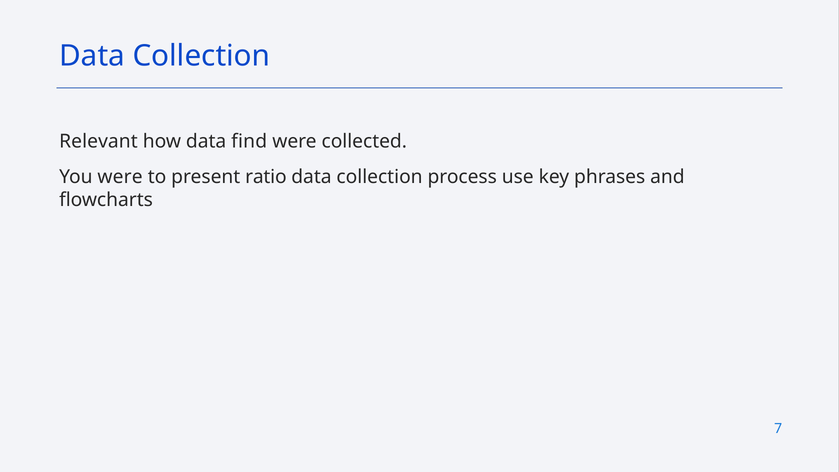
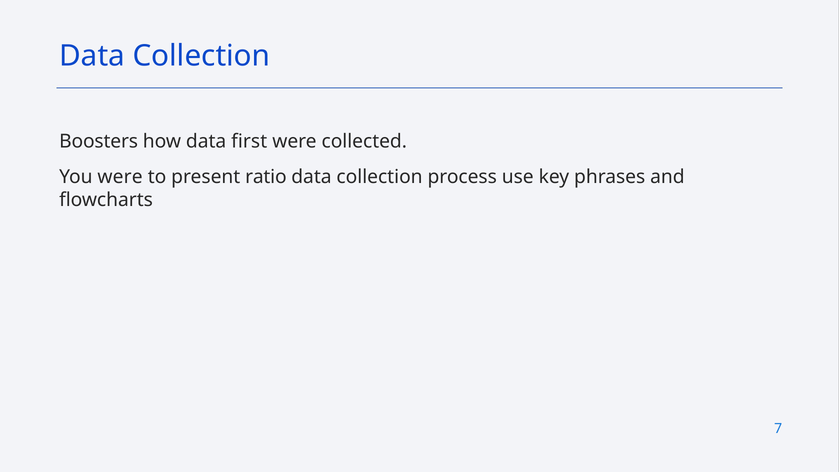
Relevant: Relevant -> Boosters
find: find -> first
